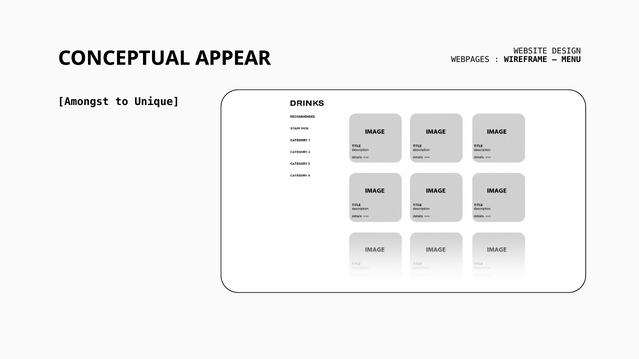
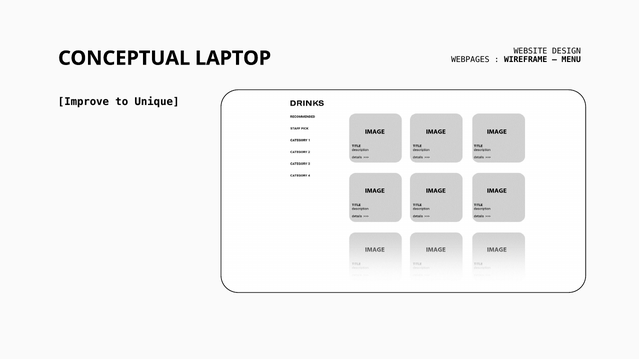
APPEAR: APPEAR -> LAPTOP
Amongst: Amongst -> Improve
